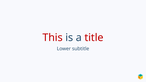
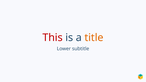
title colour: red -> orange
